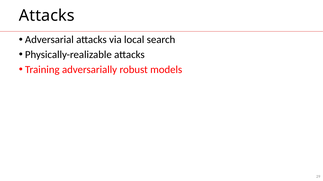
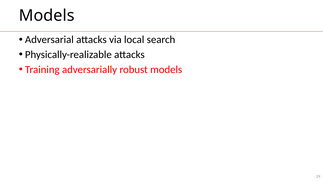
Attacks at (47, 16): Attacks -> Models
